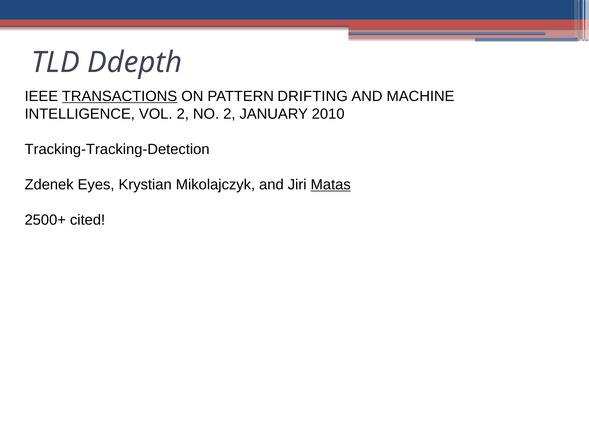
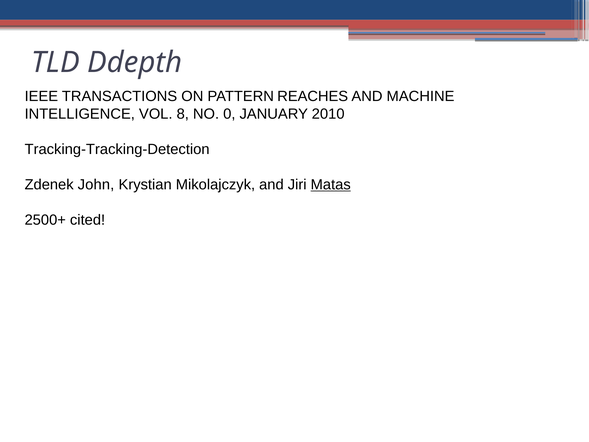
TRANSACTIONS underline: present -> none
DRIFTING: DRIFTING -> REACHES
VOL 2: 2 -> 8
NO 2: 2 -> 0
Eyes: Eyes -> John
